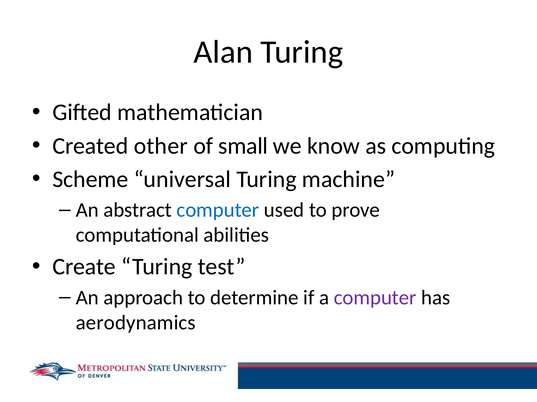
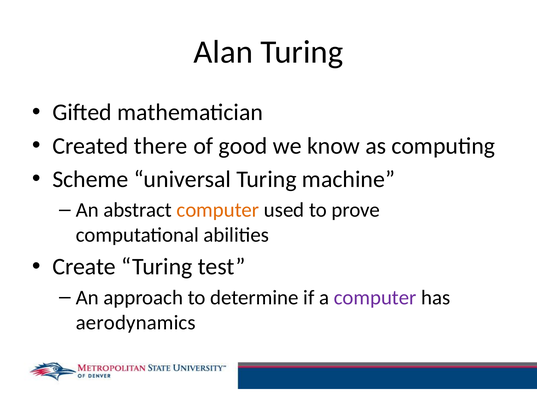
other: other -> there
small: small -> good
computer at (218, 210) colour: blue -> orange
